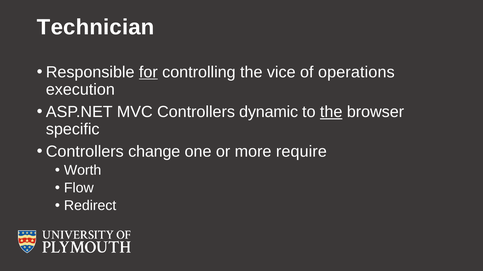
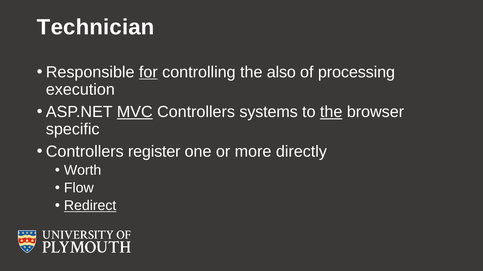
vice: vice -> also
operations: operations -> processing
MVC underline: none -> present
dynamic: dynamic -> systems
change: change -> register
require: require -> directly
Redirect underline: none -> present
